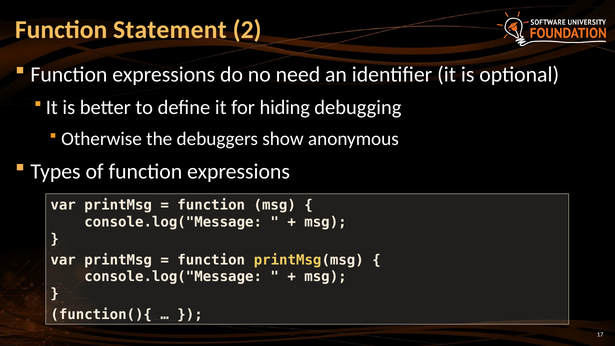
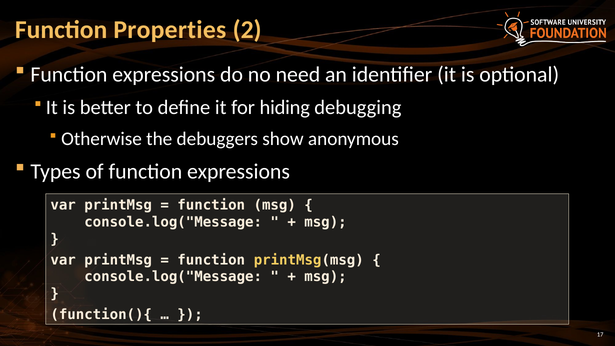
Statement: Statement -> Properties
